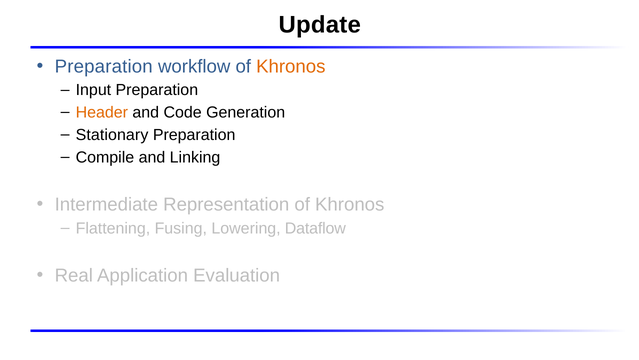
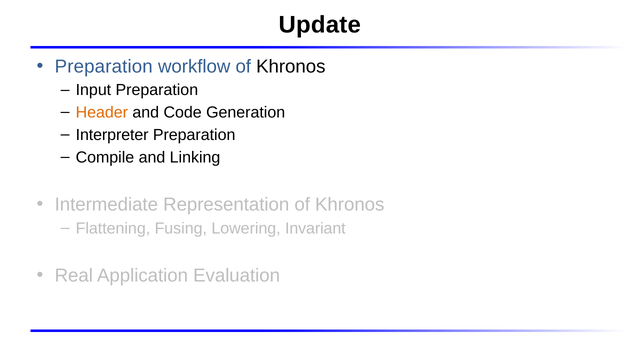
Khronos at (291, 66) colour: orange -> black
Stationary: Stationary -> Interpreter
Dataflow: Dataflow -> Invariant
